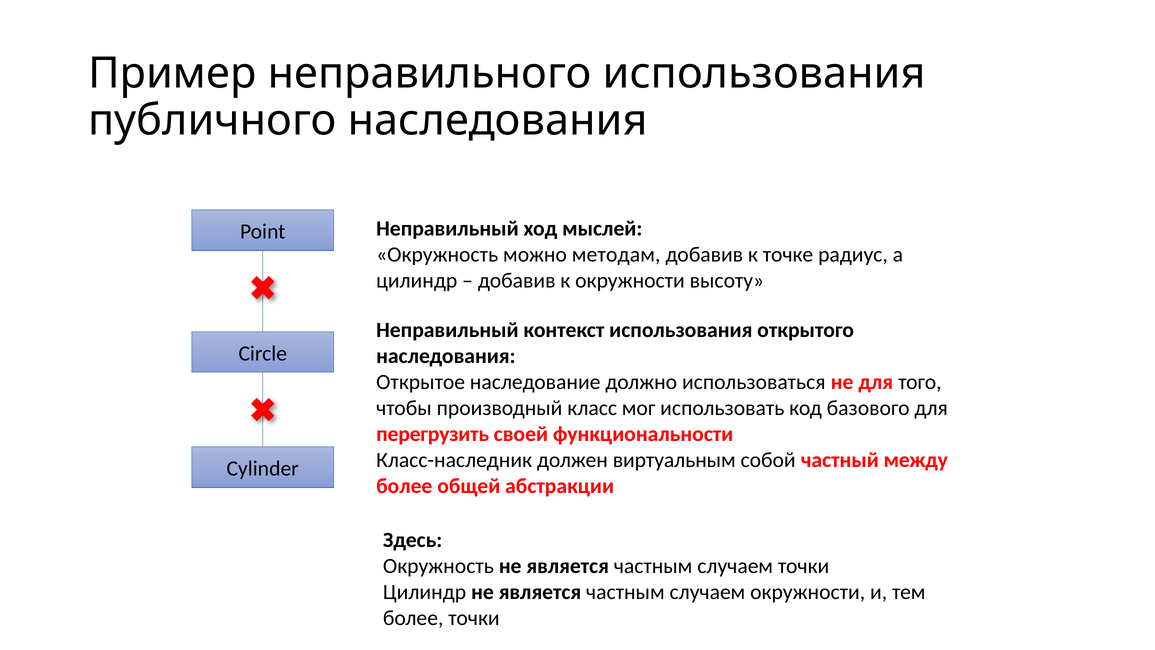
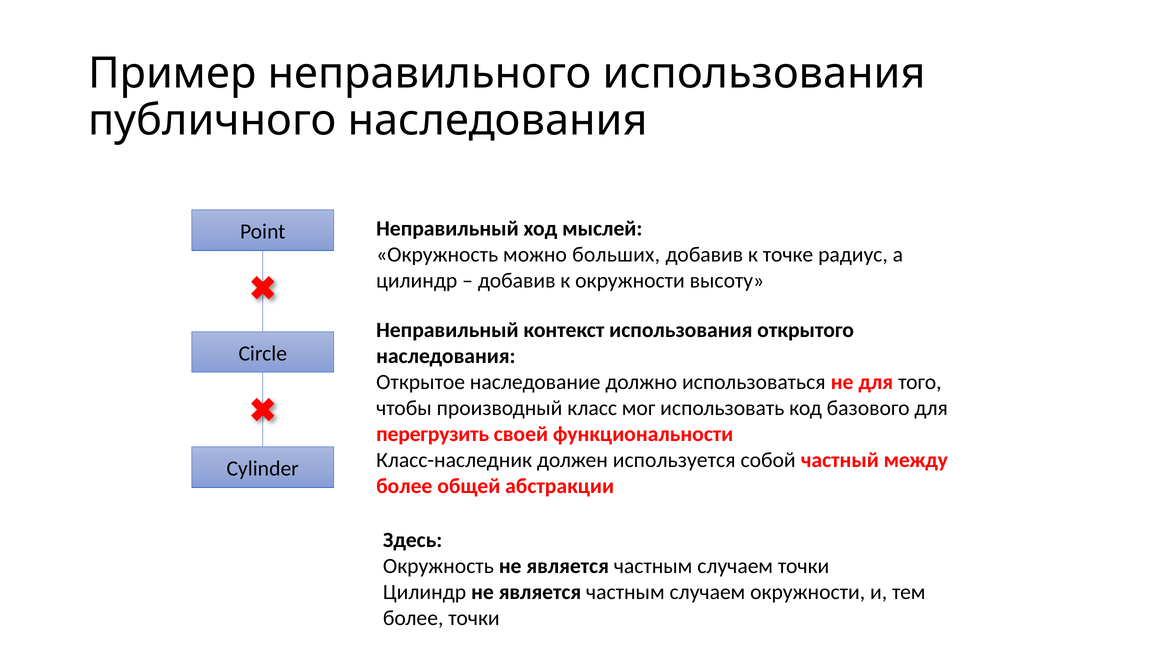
методам: методам -> больших
виртуальным: виртуальным -> используется
